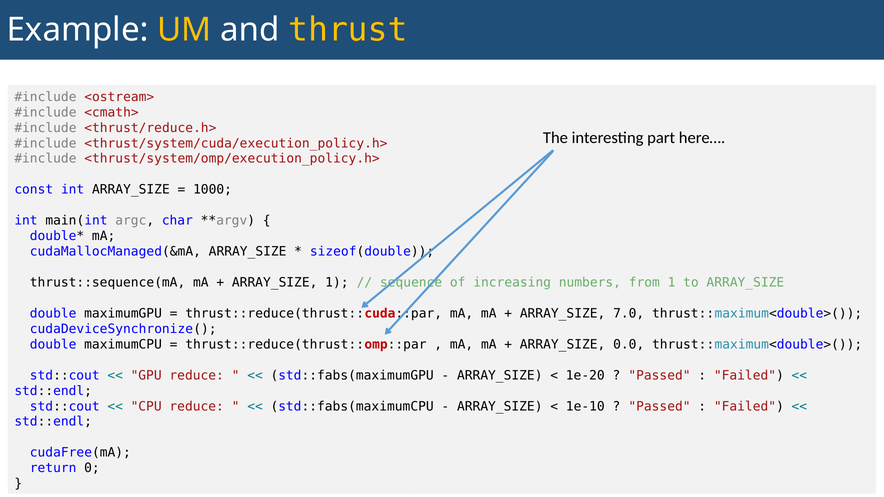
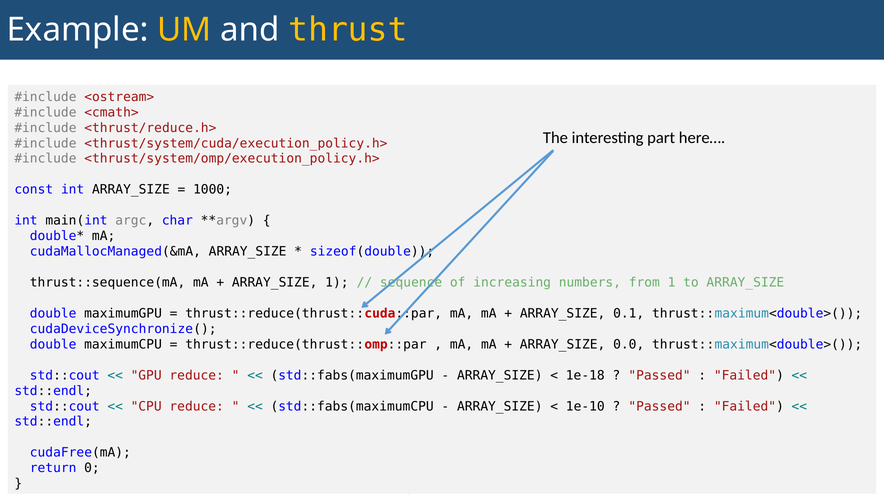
7.0: 7.0 -> 0.1
1e-20: 1e-20 -> 1e-18
